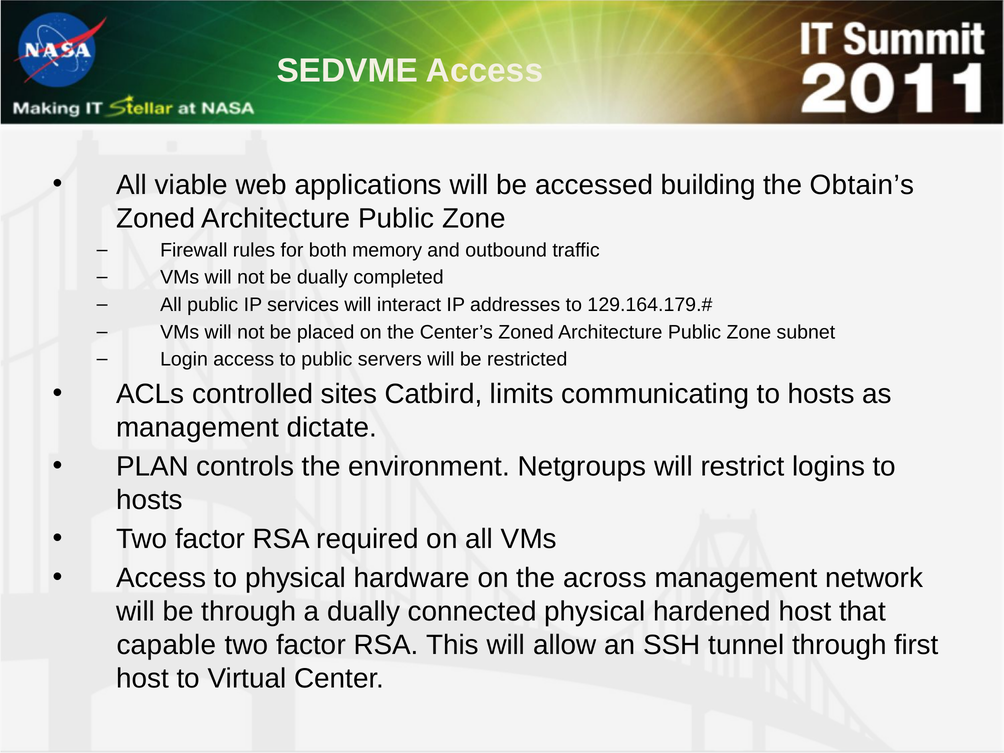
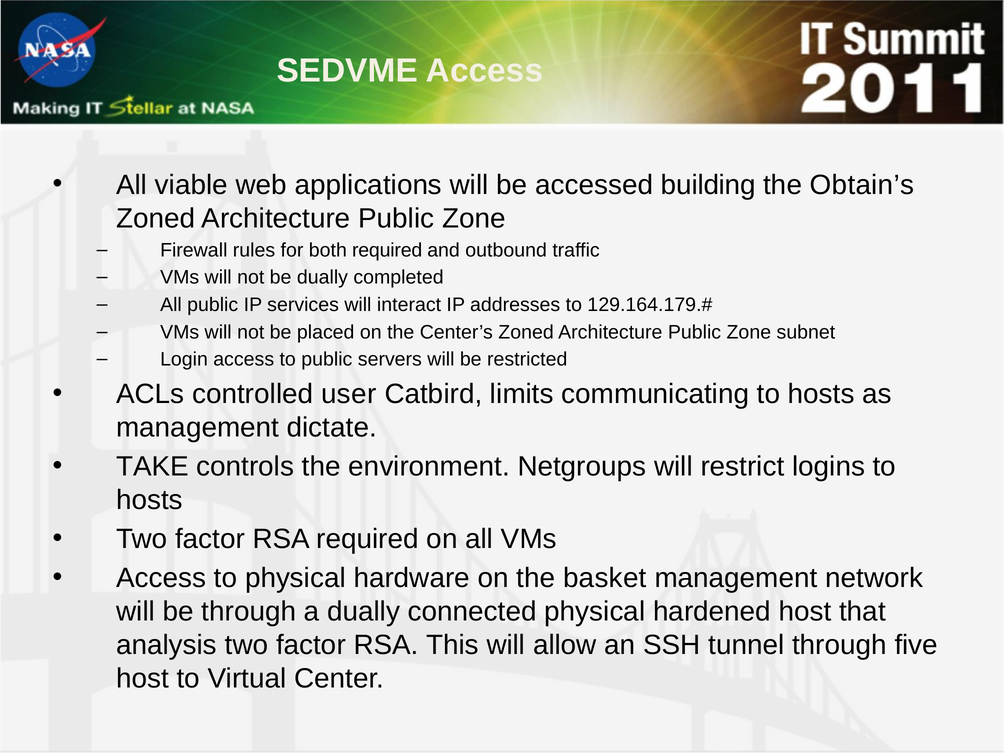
both memory: memory -> required
sites: sites -> user
PLAN: PLAN -> TAKE
across: across -> basket
capable: capable -> analysis
first: first -> five
